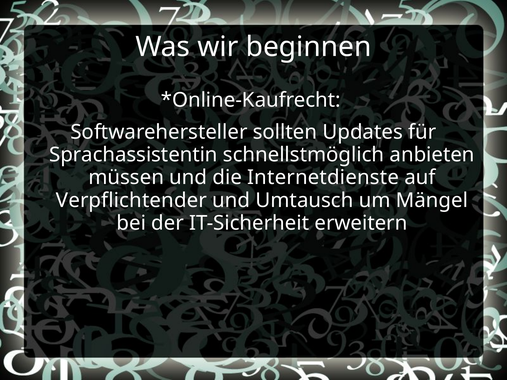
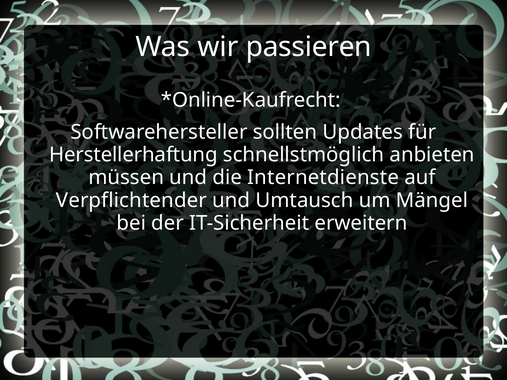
beginnen: beginnen -> passieren
Sprachassistentin: Sprachassistentin -> Herstellerhaftung
